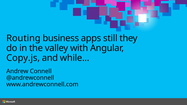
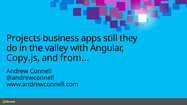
Routing: Routing -> Projects
while: while -> from
